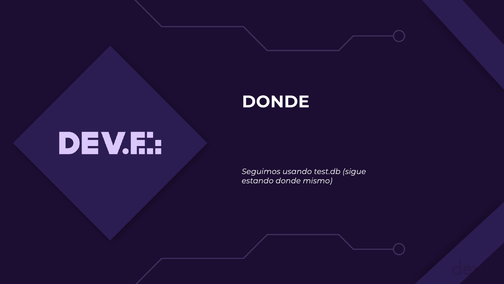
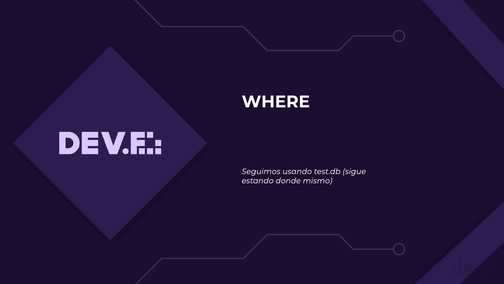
DONDE at (276, 102): DONDE -> WHERE
